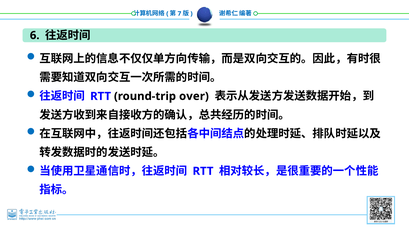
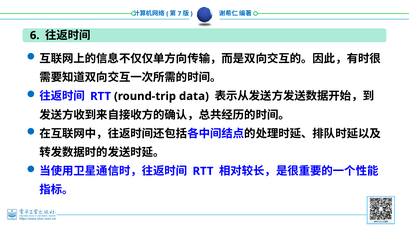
over: over -> data
